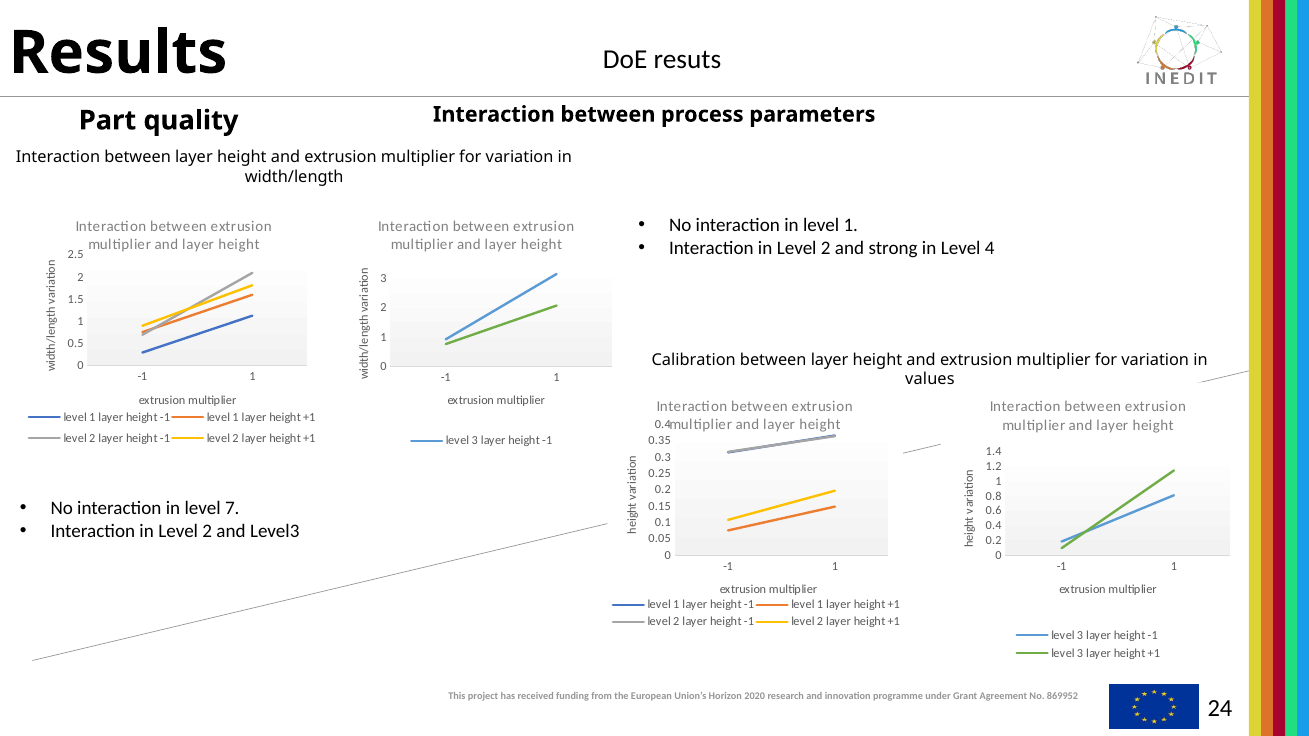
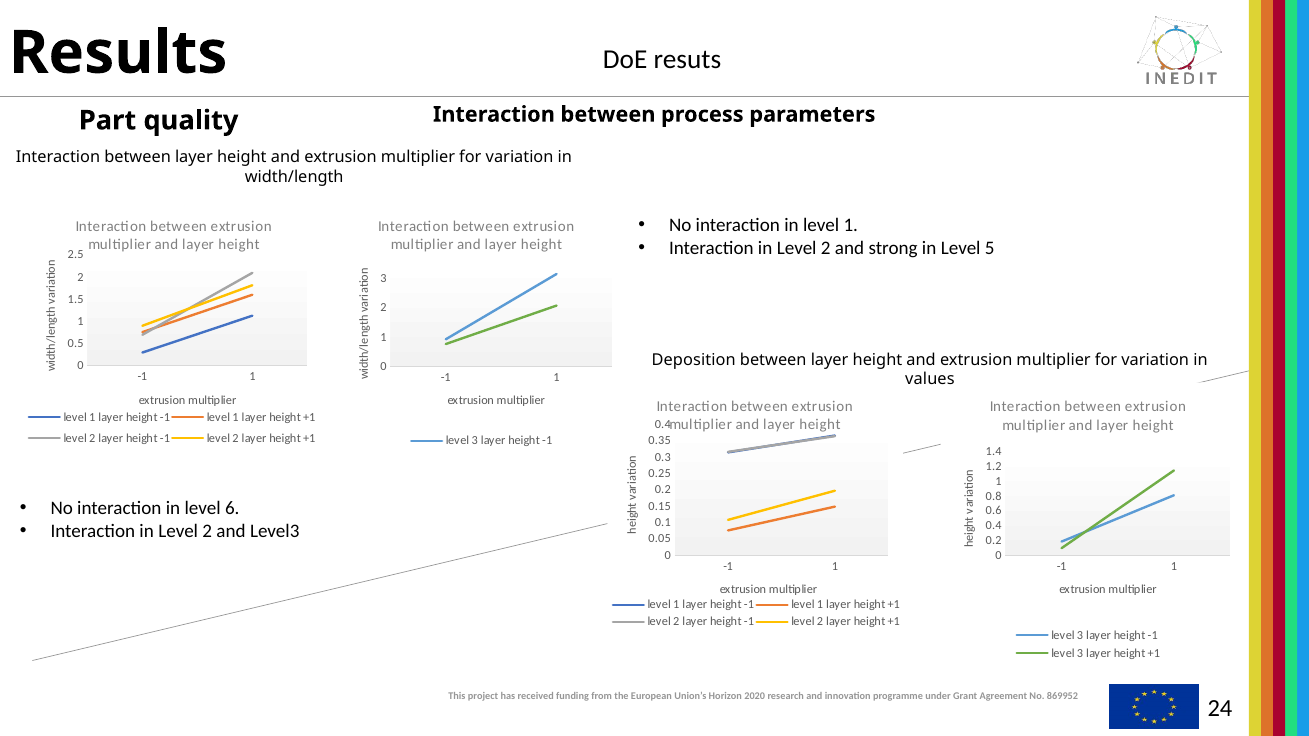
4: 4 -> 5
Calibration: Calibration -> Deposition
7: 7 -> 6
